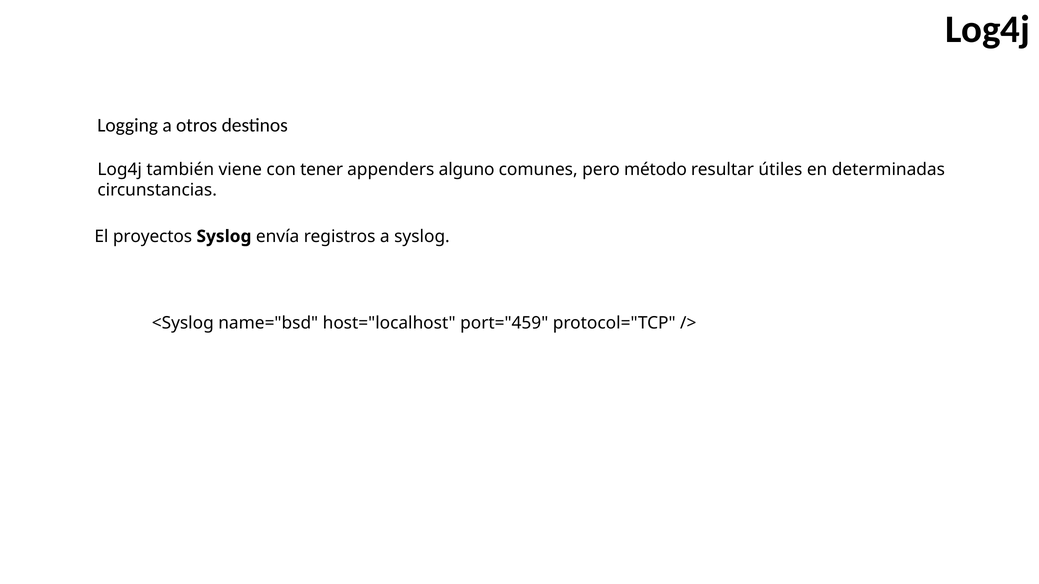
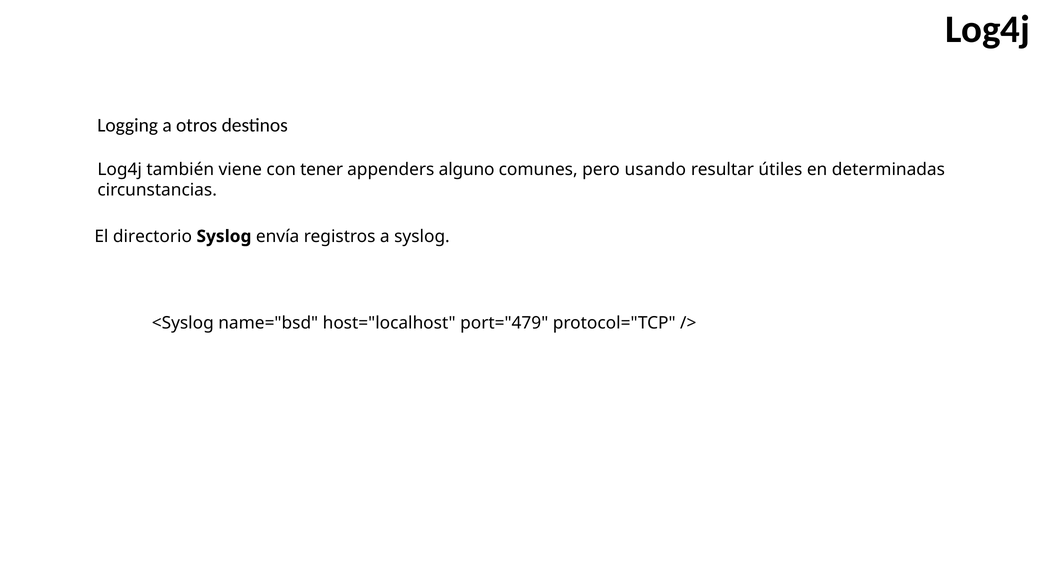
método: método -> usando
proyectos: proyectos -> directorio
port="459: port="459 -> port="479
